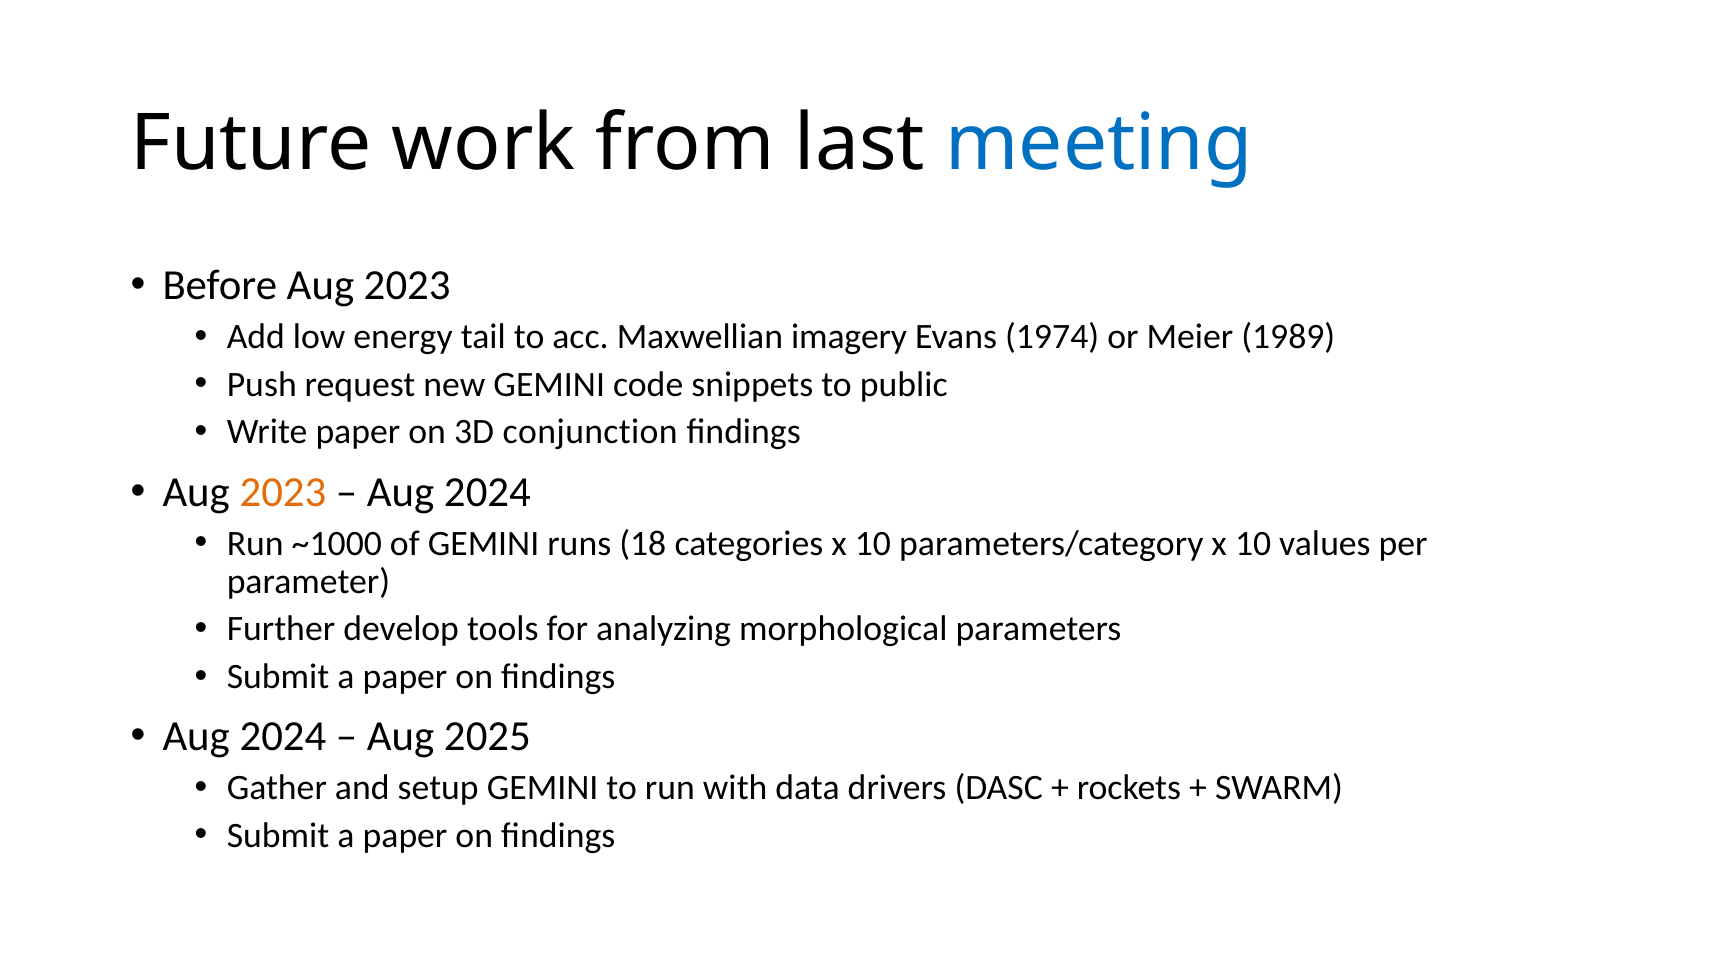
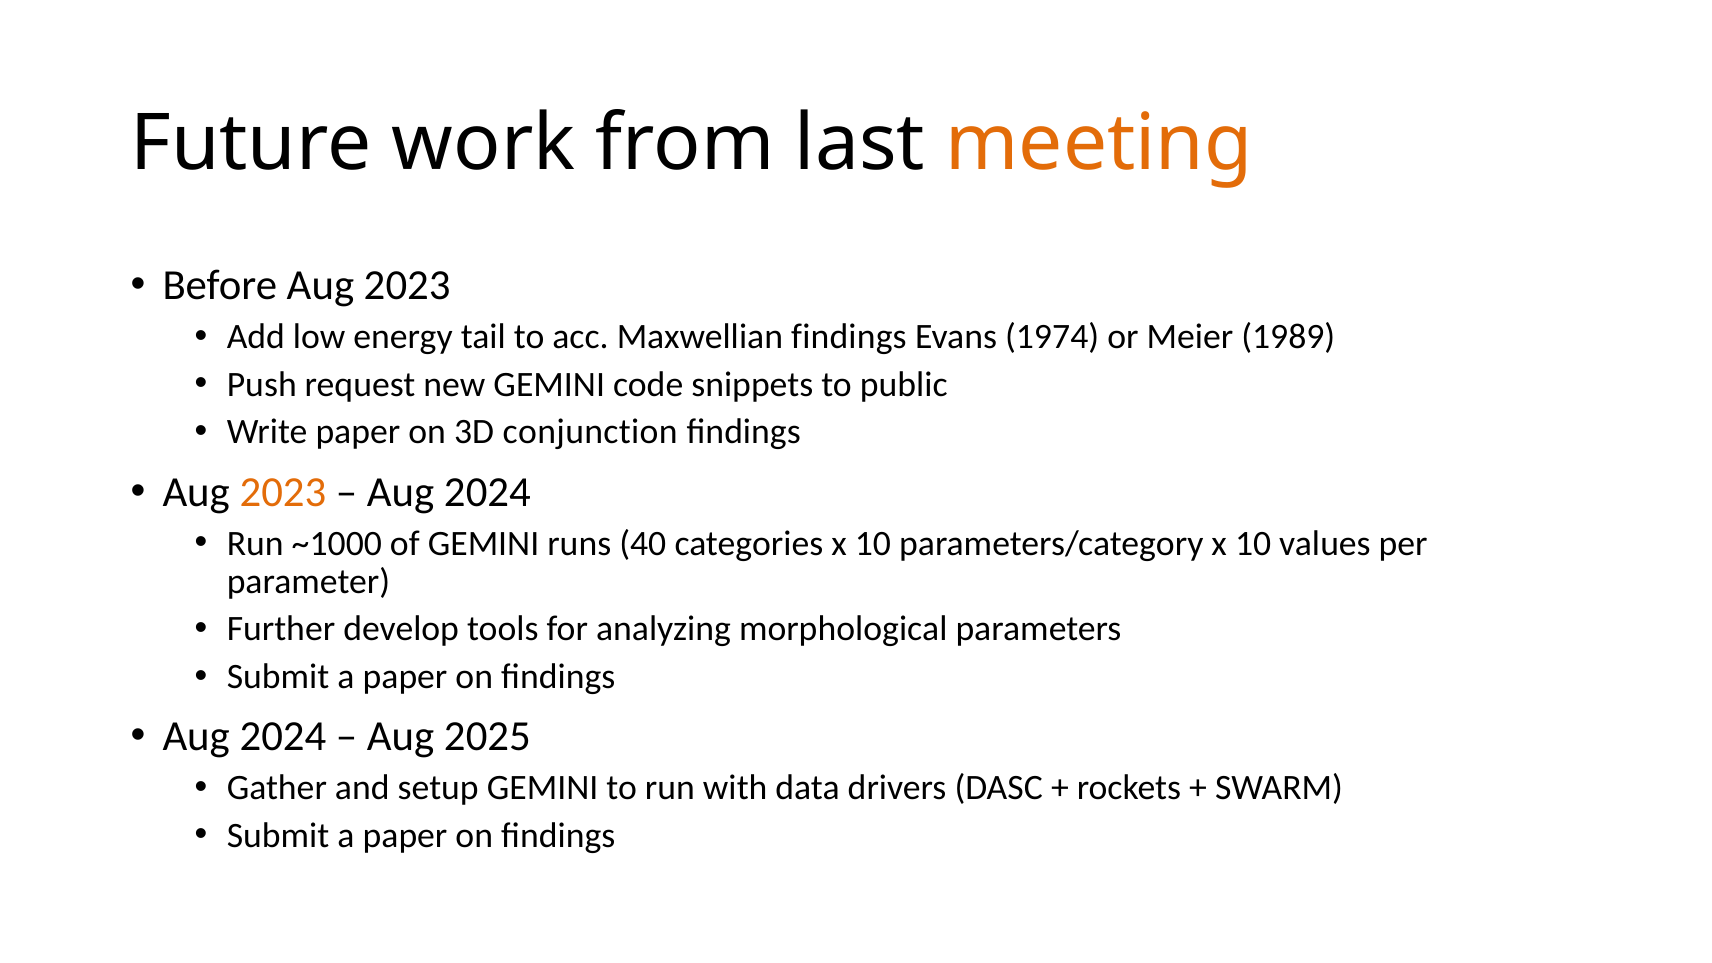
meeting colour: blue -> orange
Maxwellian imagery: imagery -> findings
18: 18 -> 40
